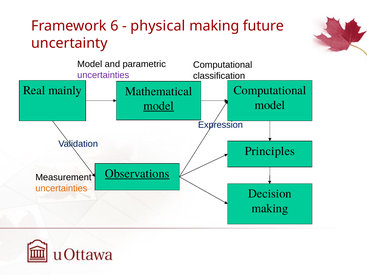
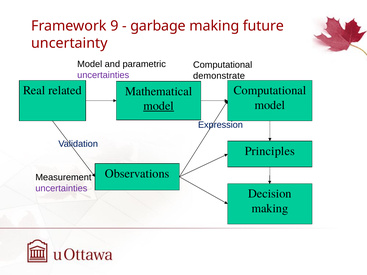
6: 6 -> 9
physical: physical -> garbage
classification: classification -> demonstrate
mainly: mainly -> related
Observations underline: present -> none
uncertainties at (61, 188) colour: orange -> purple
